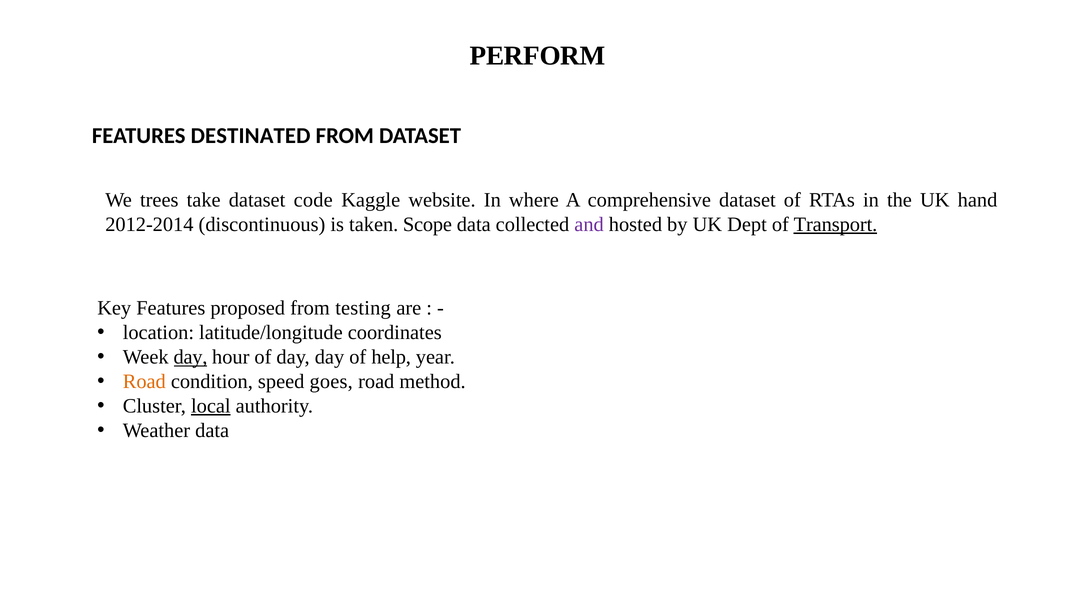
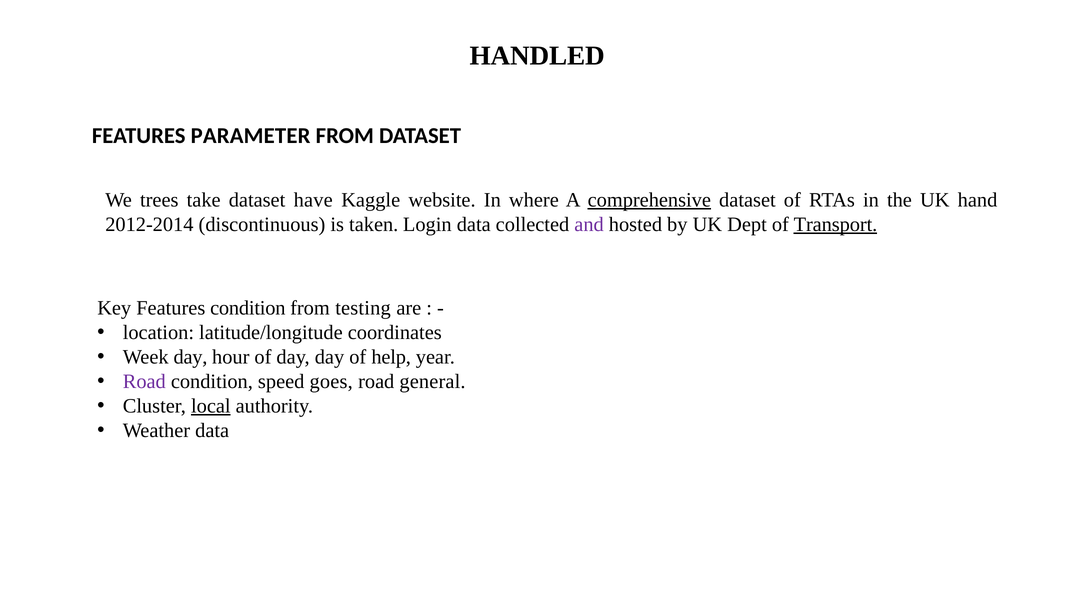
PERFORM: PERFORM -> HANDLED
DESTINATED: DESTINATED -> PARAMETER
code: code -> have
comprehensive underline: none -> present
Scope: Scope -> Login
Features proposed: proposed -> condition
day at (190, 357) underline: present -> none
Road at (144, 382) colour: orange -> purple
method: method -> general
